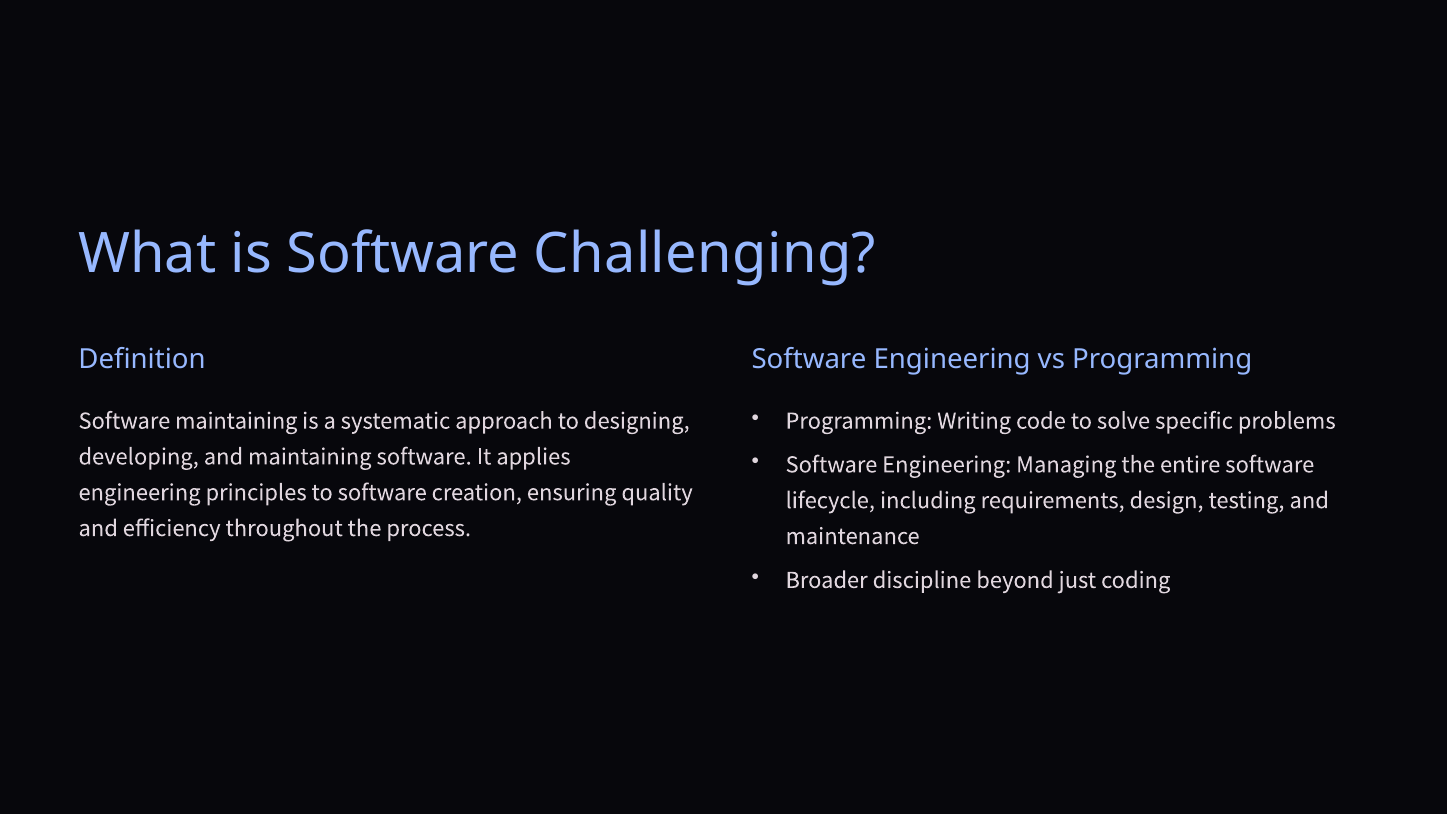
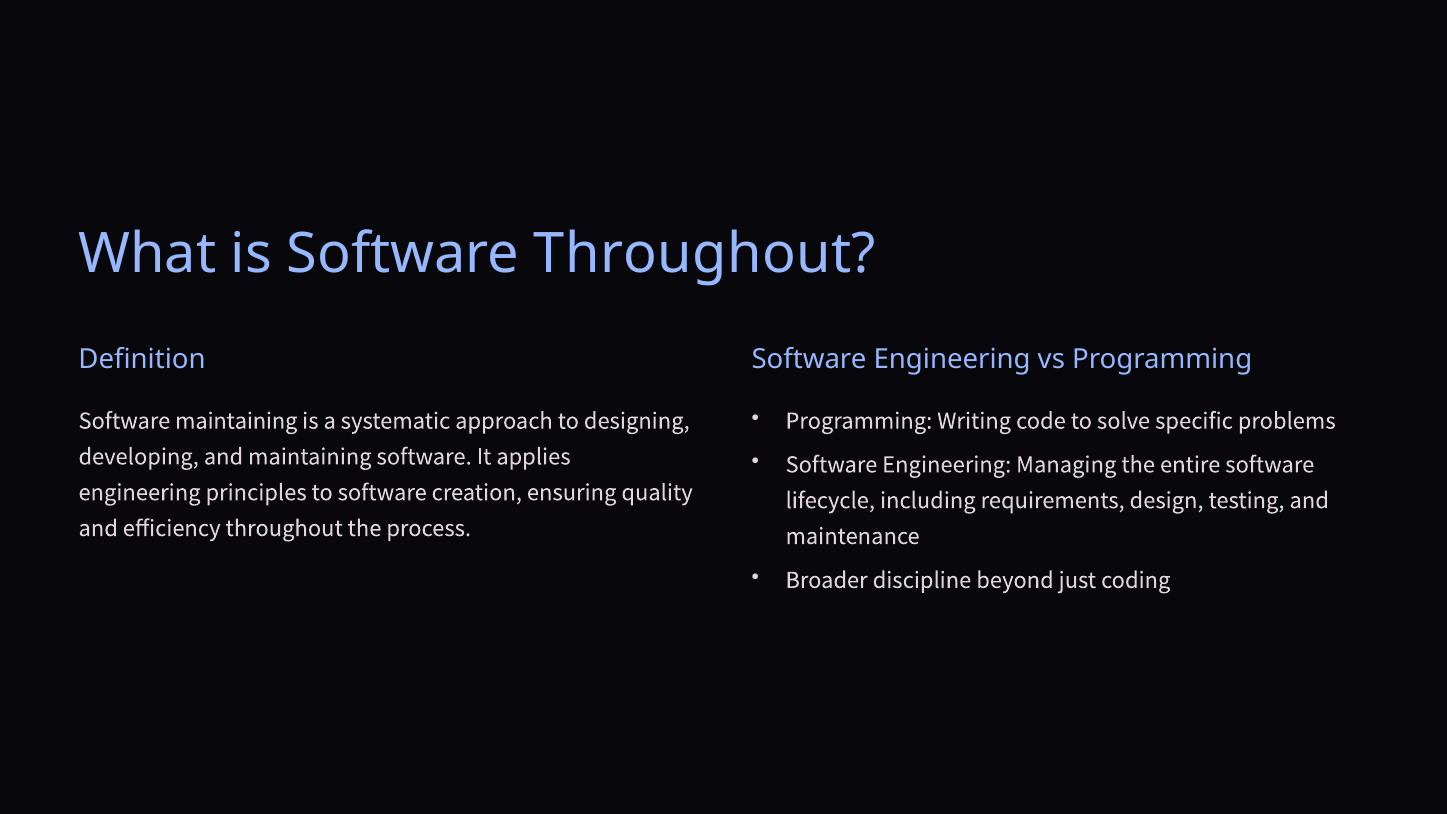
Software Challenging: Challenging -> Throughout
